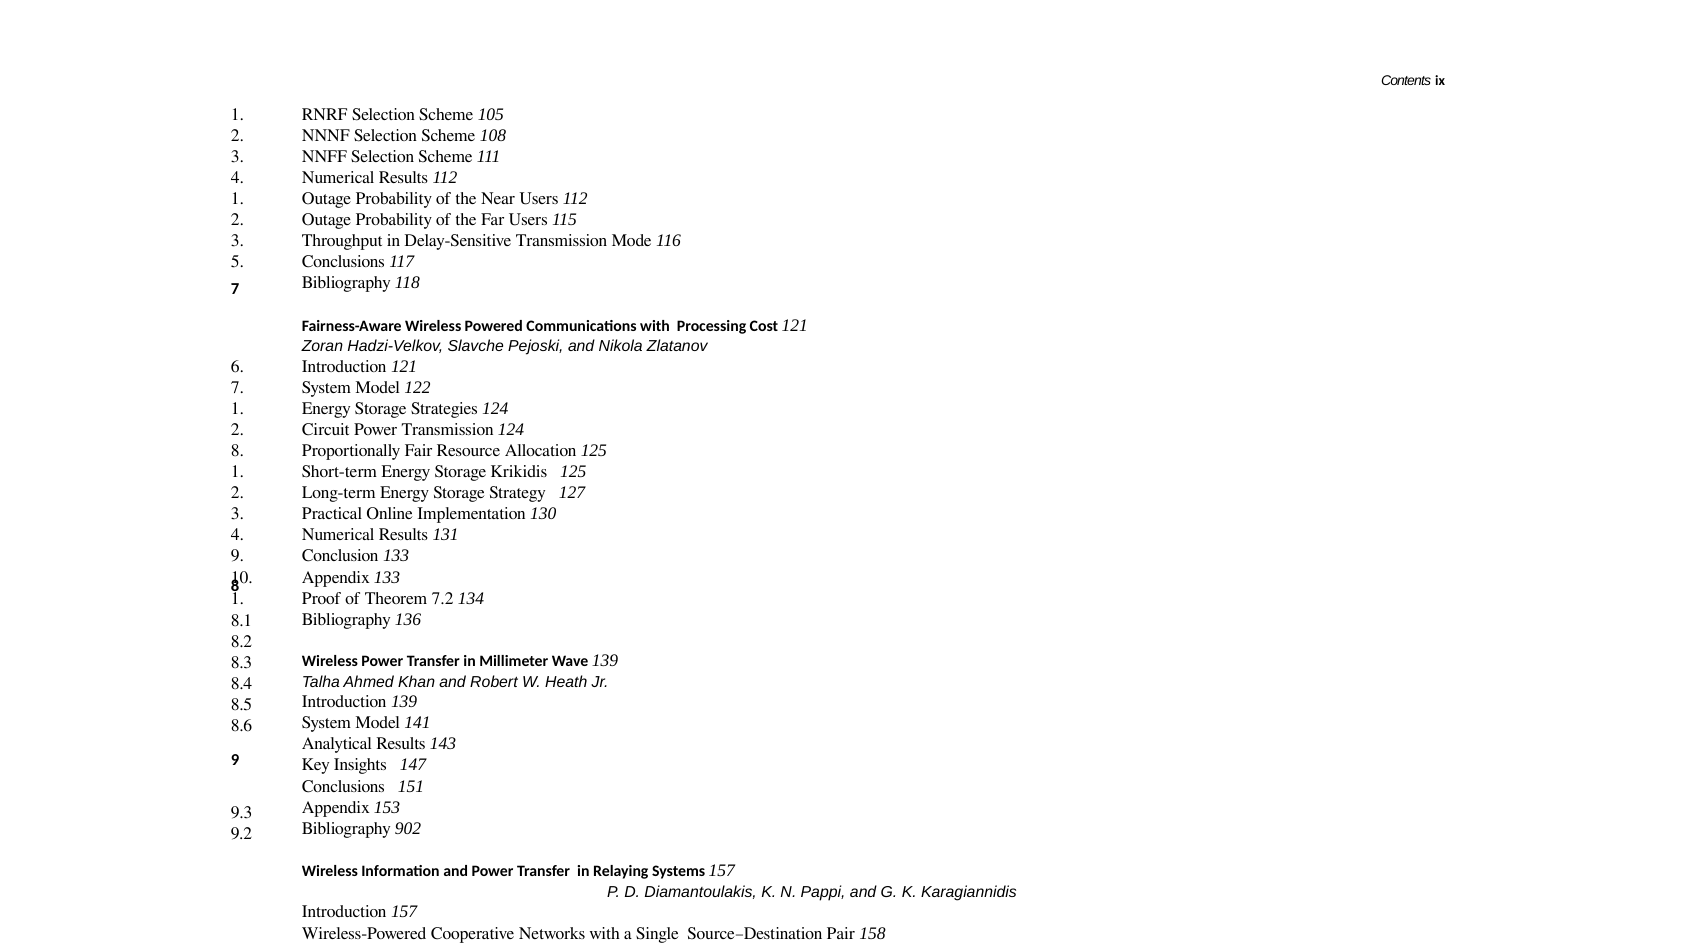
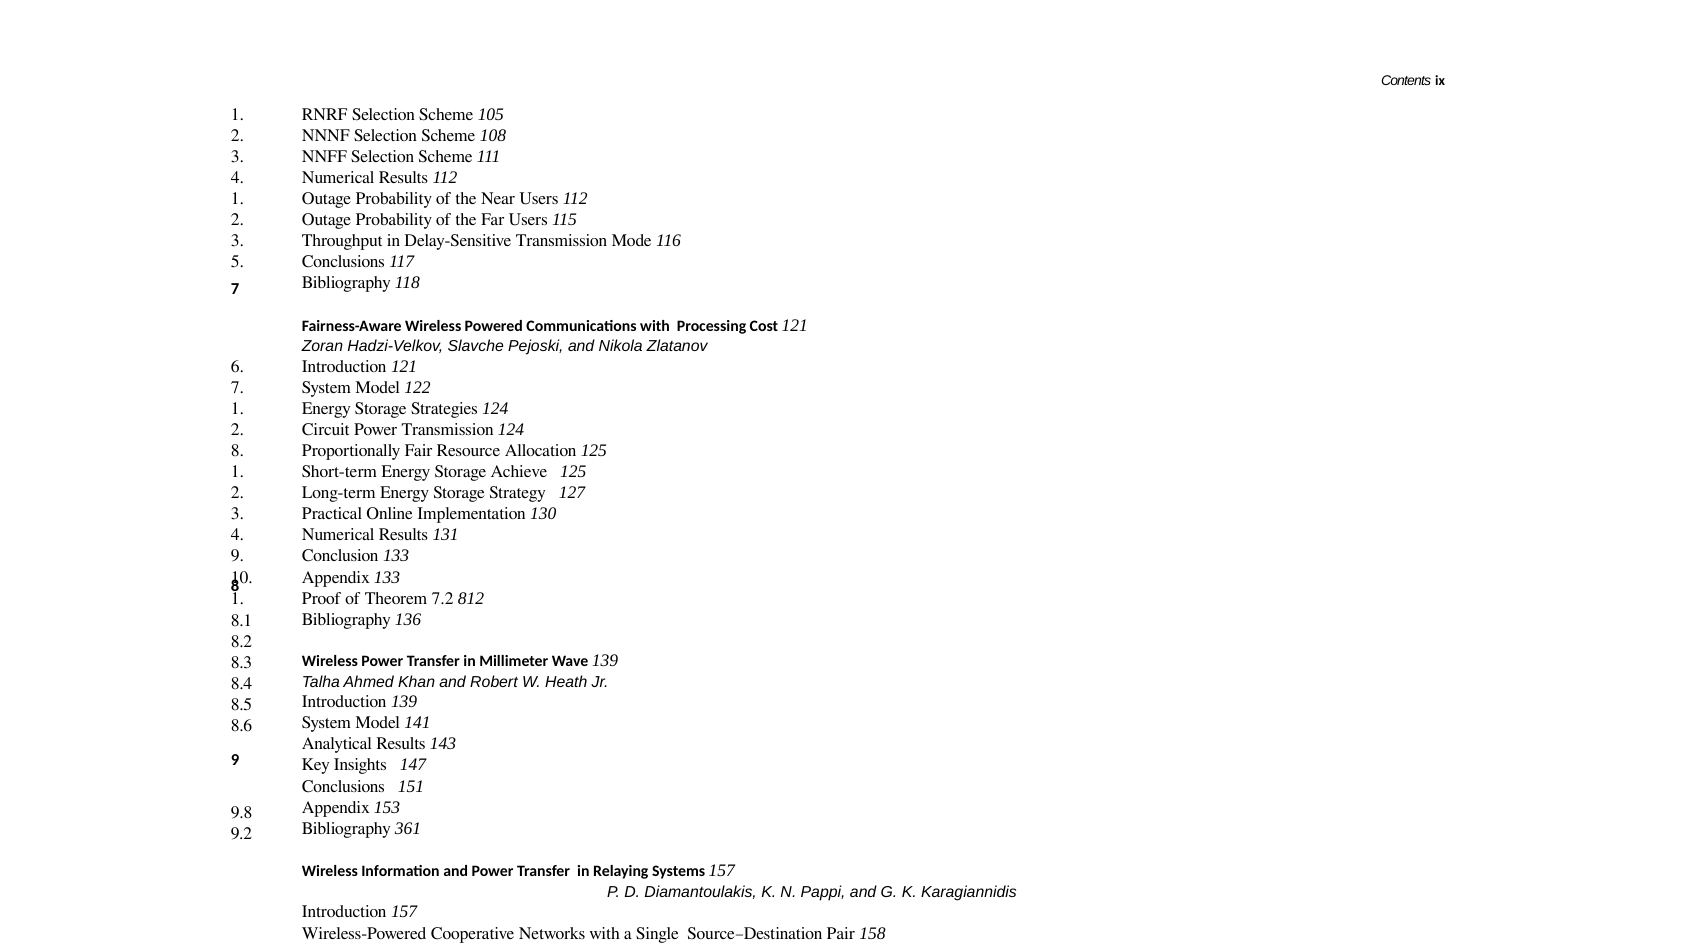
Krikidis: Krikidis -> Achieve
134: 134 -> 812
9.3: 9.3 -> 9.8
902: 902 -> 361
